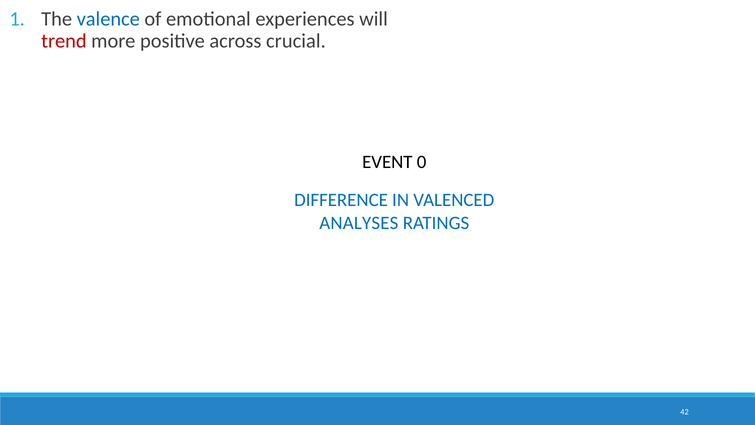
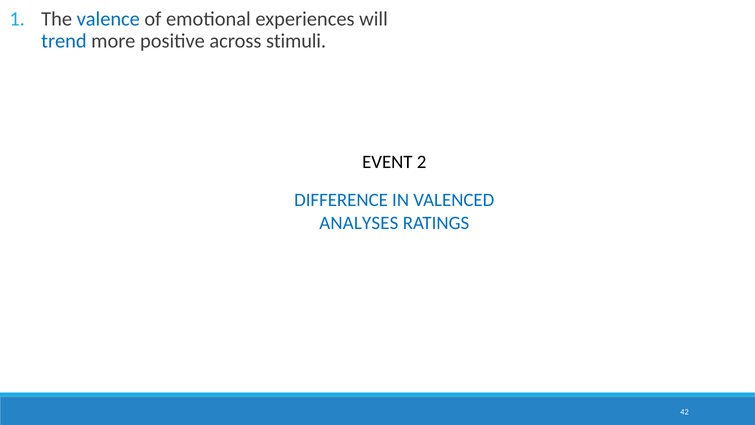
trend colour: red -> blue
crucial: crucial -> stimuli
0: 0 -> 2
